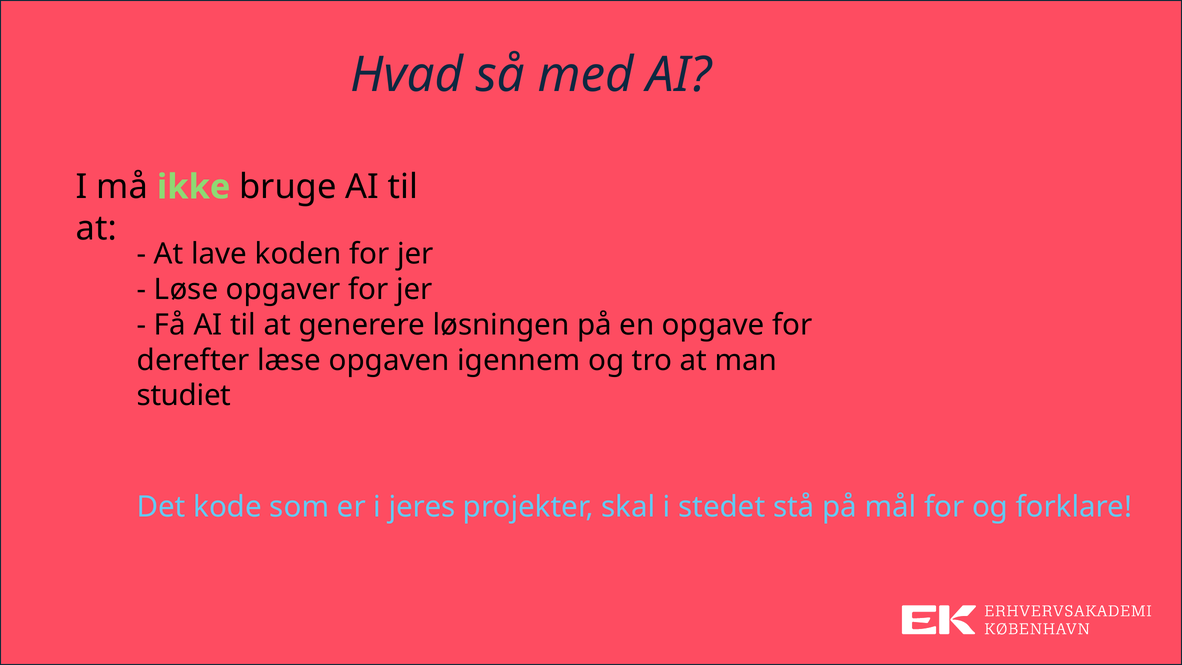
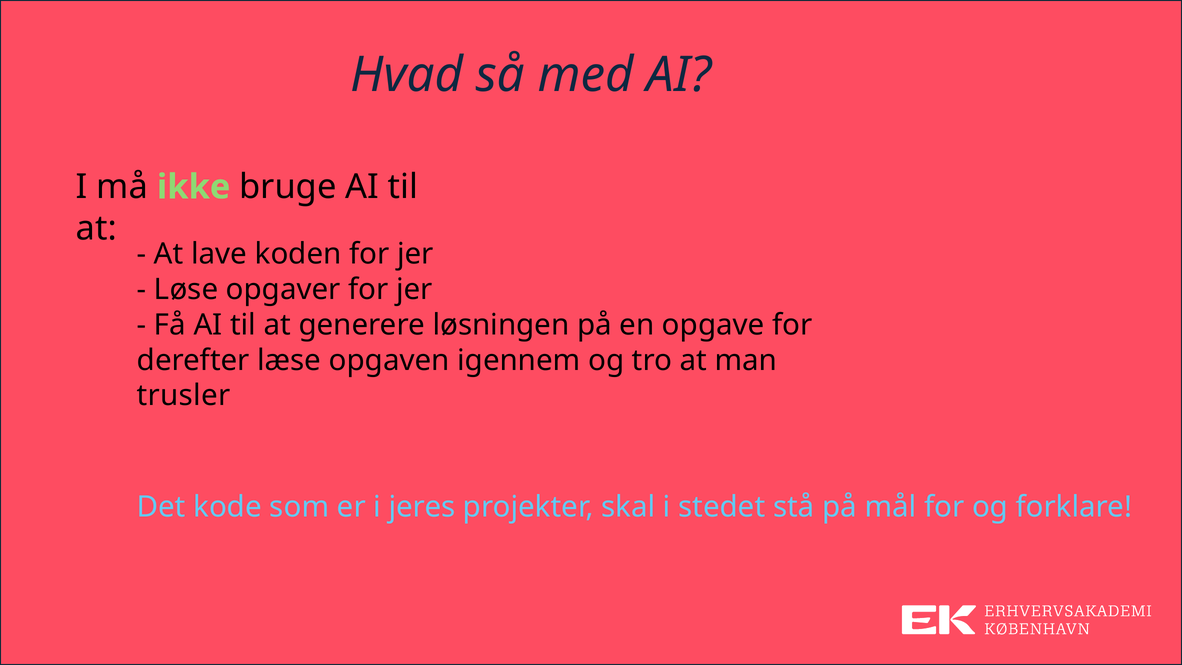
studiet: studiet -> trusler
